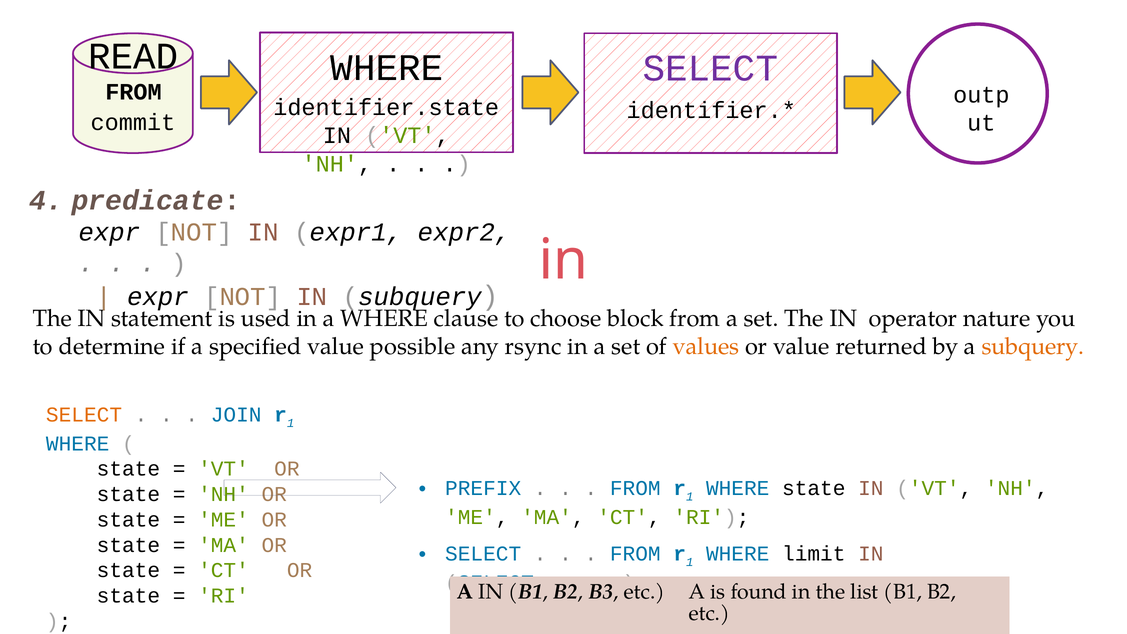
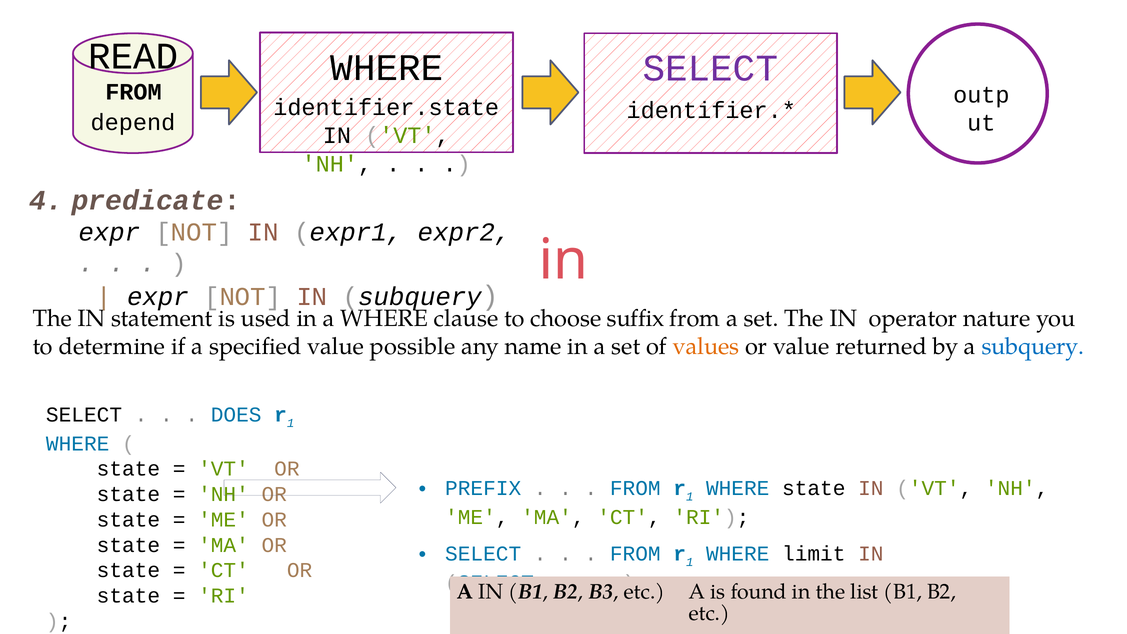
commit: commit -> depend
block: block -> suffix
rsync: rsync -> name
subquery at (1033, 347) colour: orange -> blue
SELECT at (84, 415) colour: orange -> black
JOIN: JOIN -> DOES
